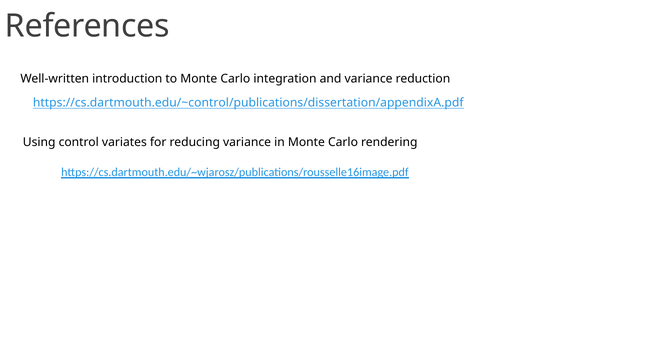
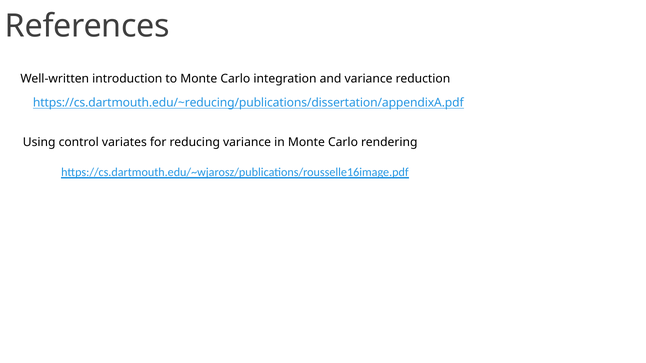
https://cs.dartmouth.edu/~control/publications/dissertation/appendixA.pdf: https://cs.dartmouth.edu/~control/publications/dissertation/appendixA.pdf -> https://cs.dartmouth.edu/~reducing/publications/dissertation/appendixA.pdf
